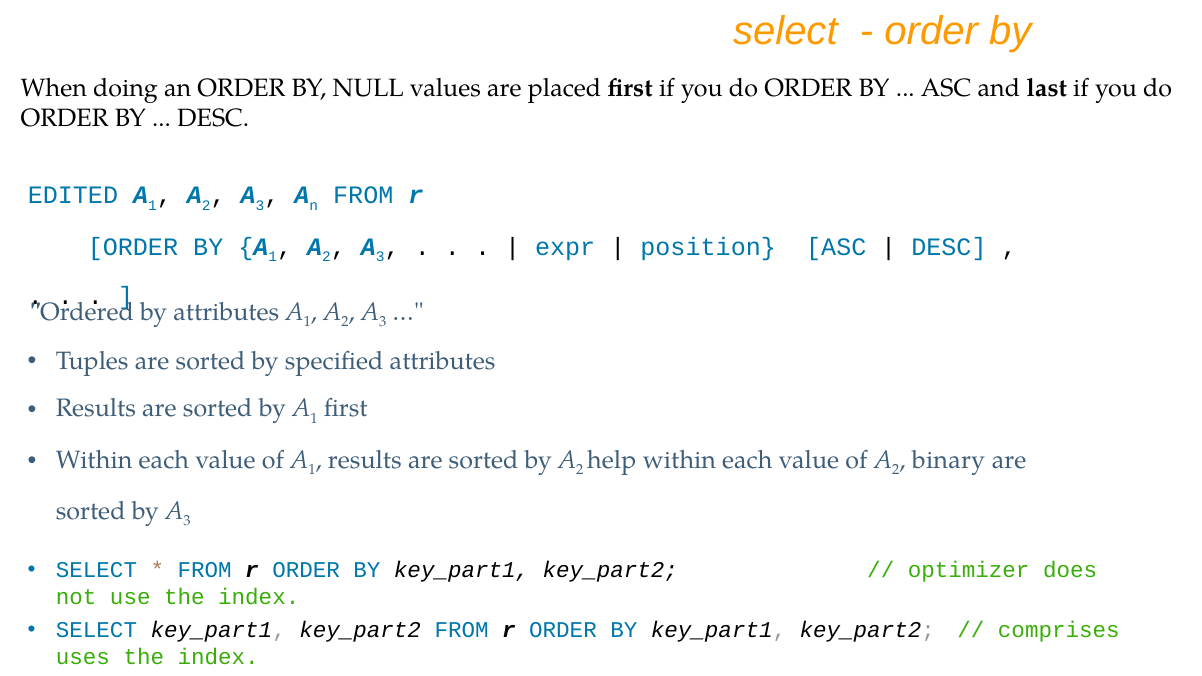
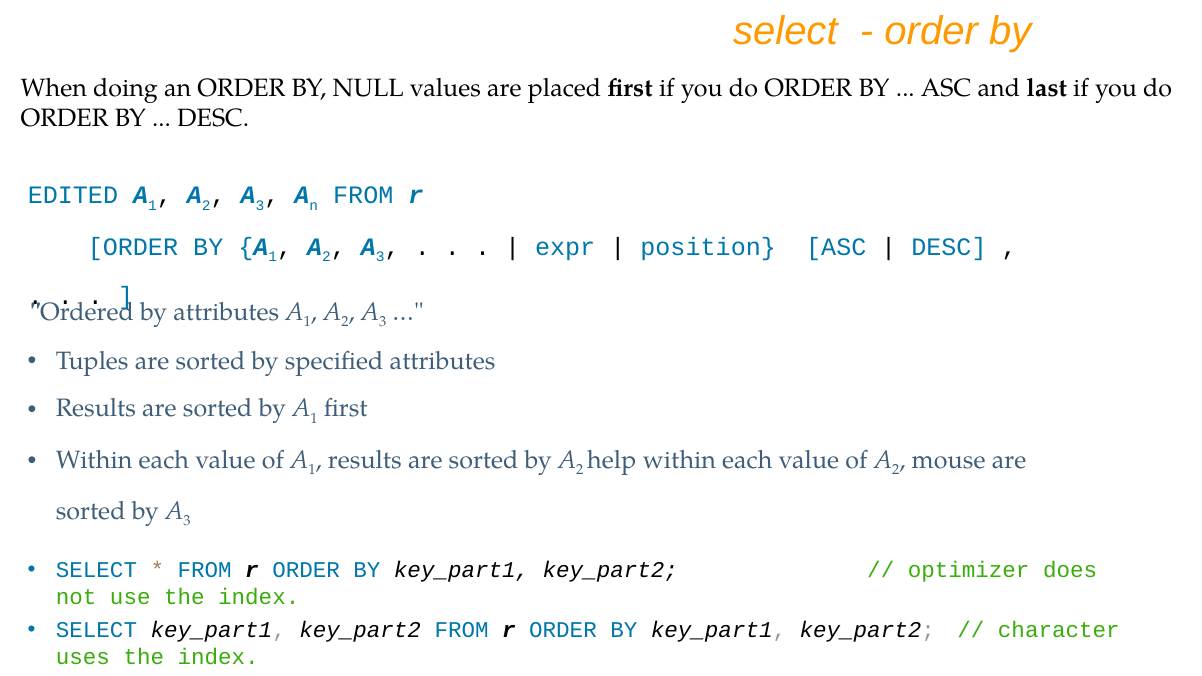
binary: binary -> mouse
comprises: comprises -> character
